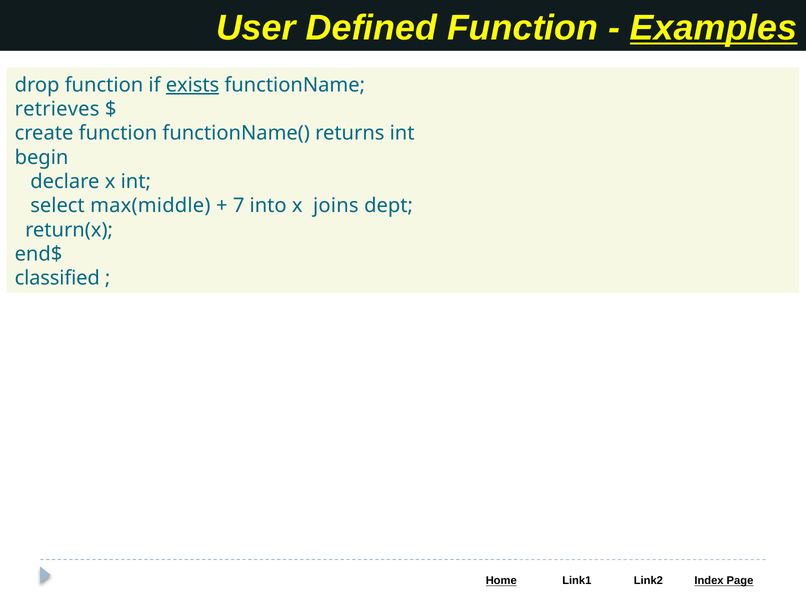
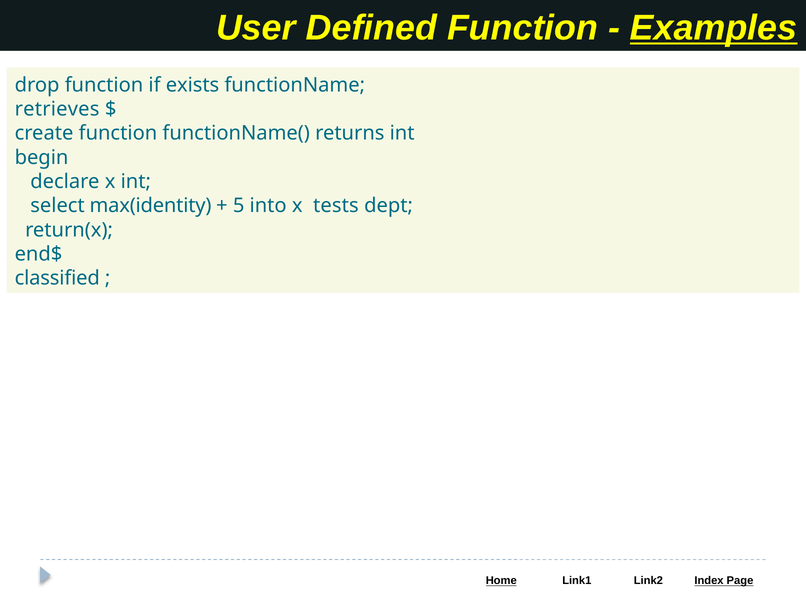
exists underline: present -> none
max(middle: max(middle -> max(identity
7: 7 -> 5
joins: joins -> tests
